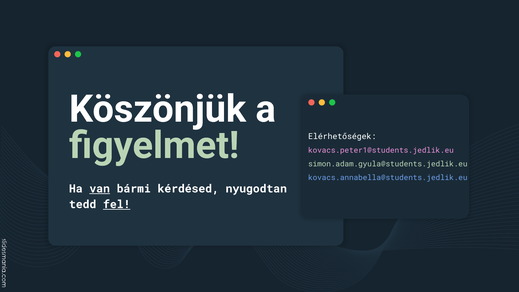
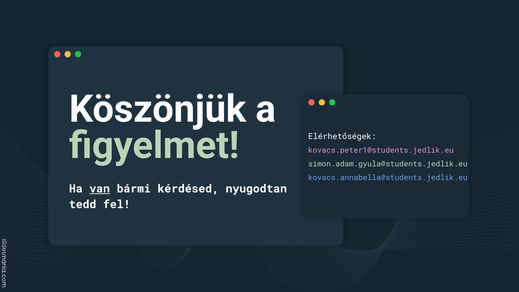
fel underline: present -> none
